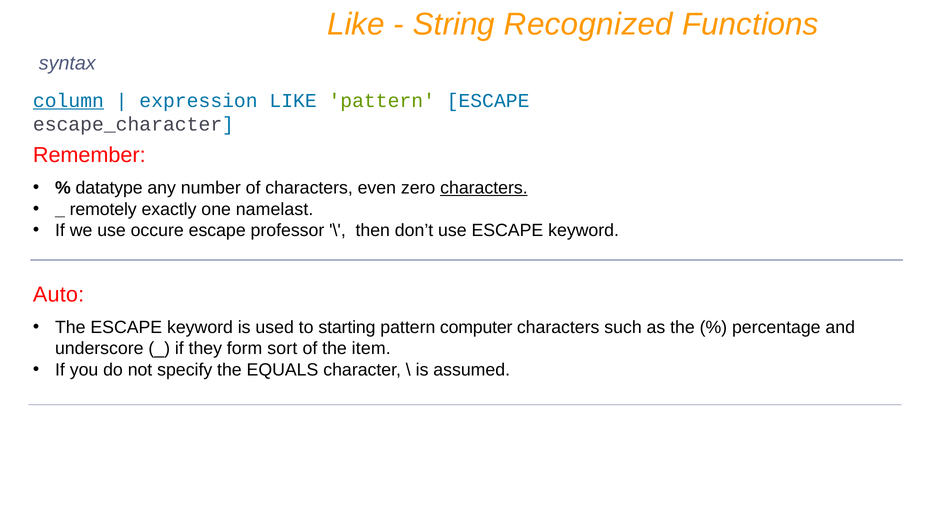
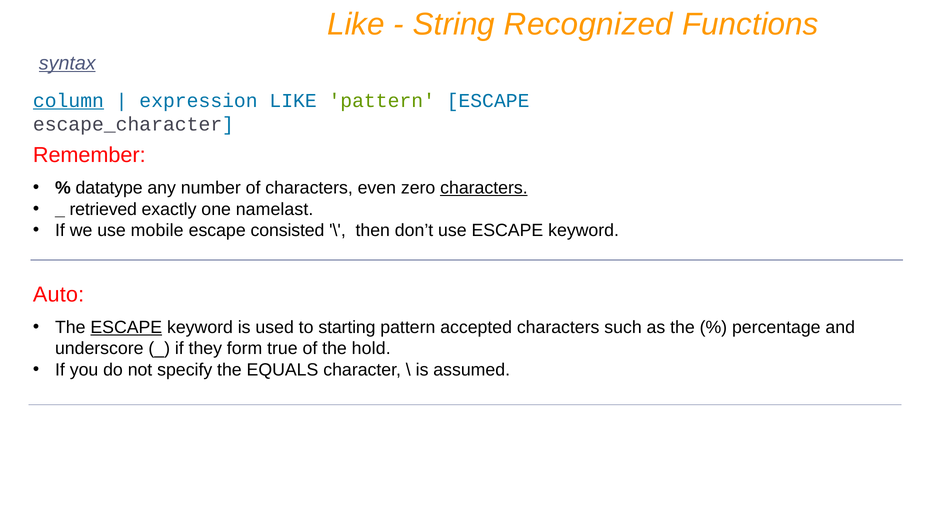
syntax underline: none -> present
remotely: remotely -> retrieved
occure: occure -> mobile
professor: professor -> consisted
ESCAPE at (126, 327) underline: none -> present
computer: computer -> accepted
sort: sort -> true
item: item -> hold
